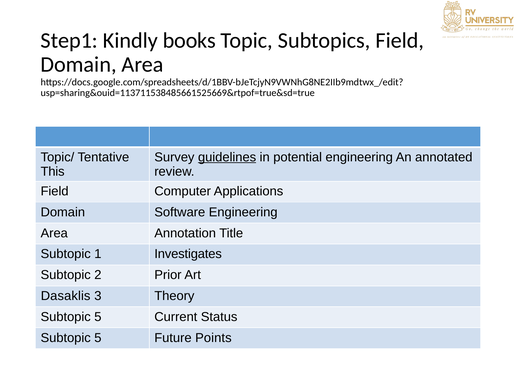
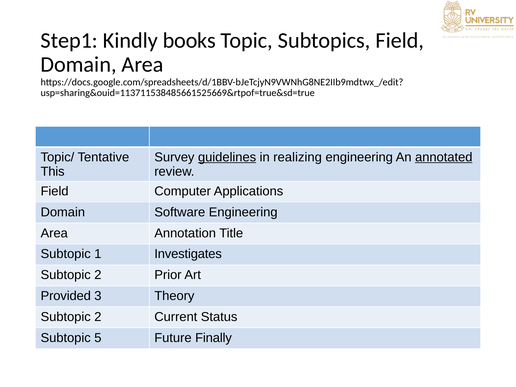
potential: potential -> realizing
annotated underline: none -> present
Dasaklis: Dasaklis -> Provided
5 at (98, 317): 5 -> 2
Points: Points -> Finally
